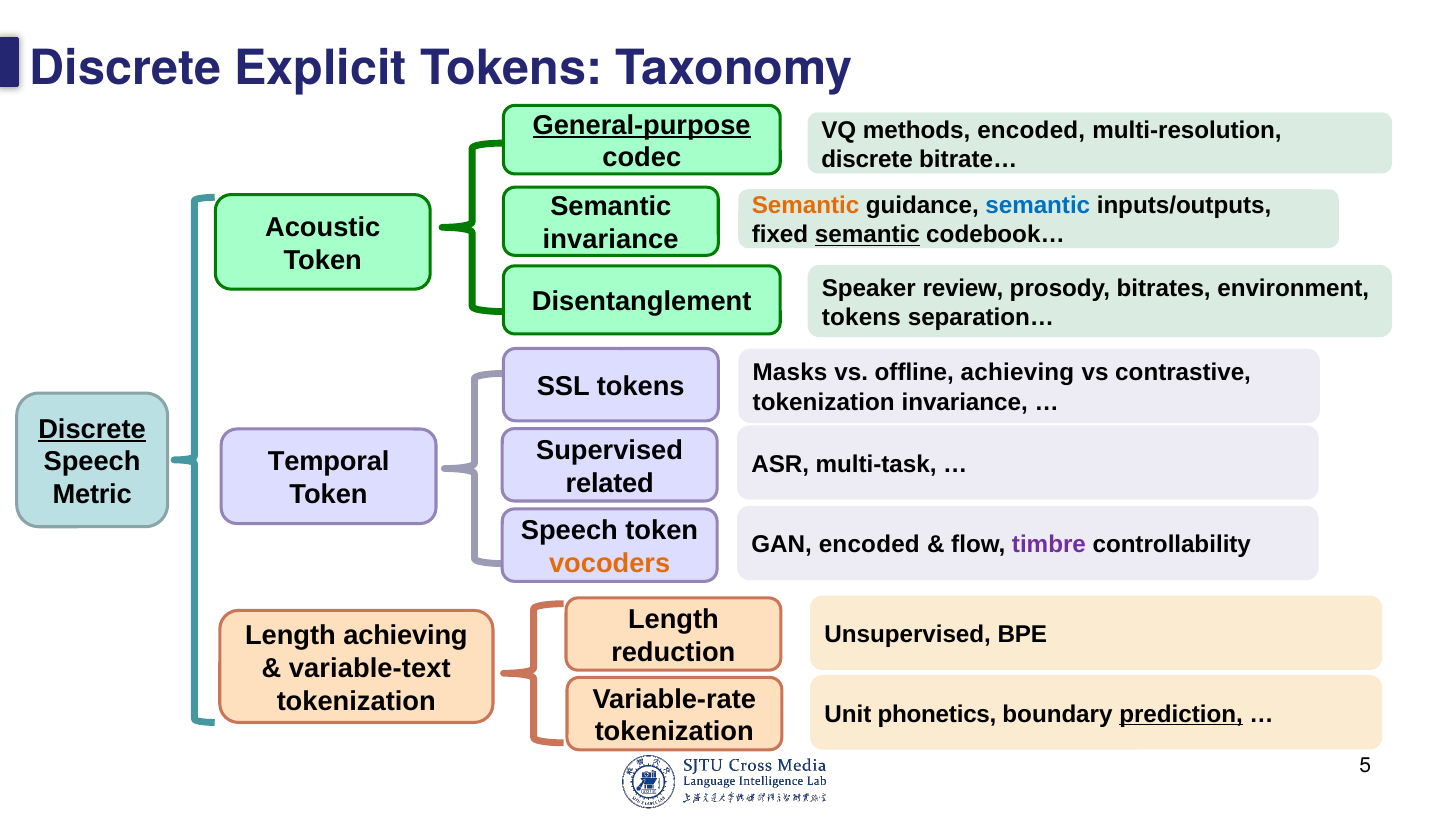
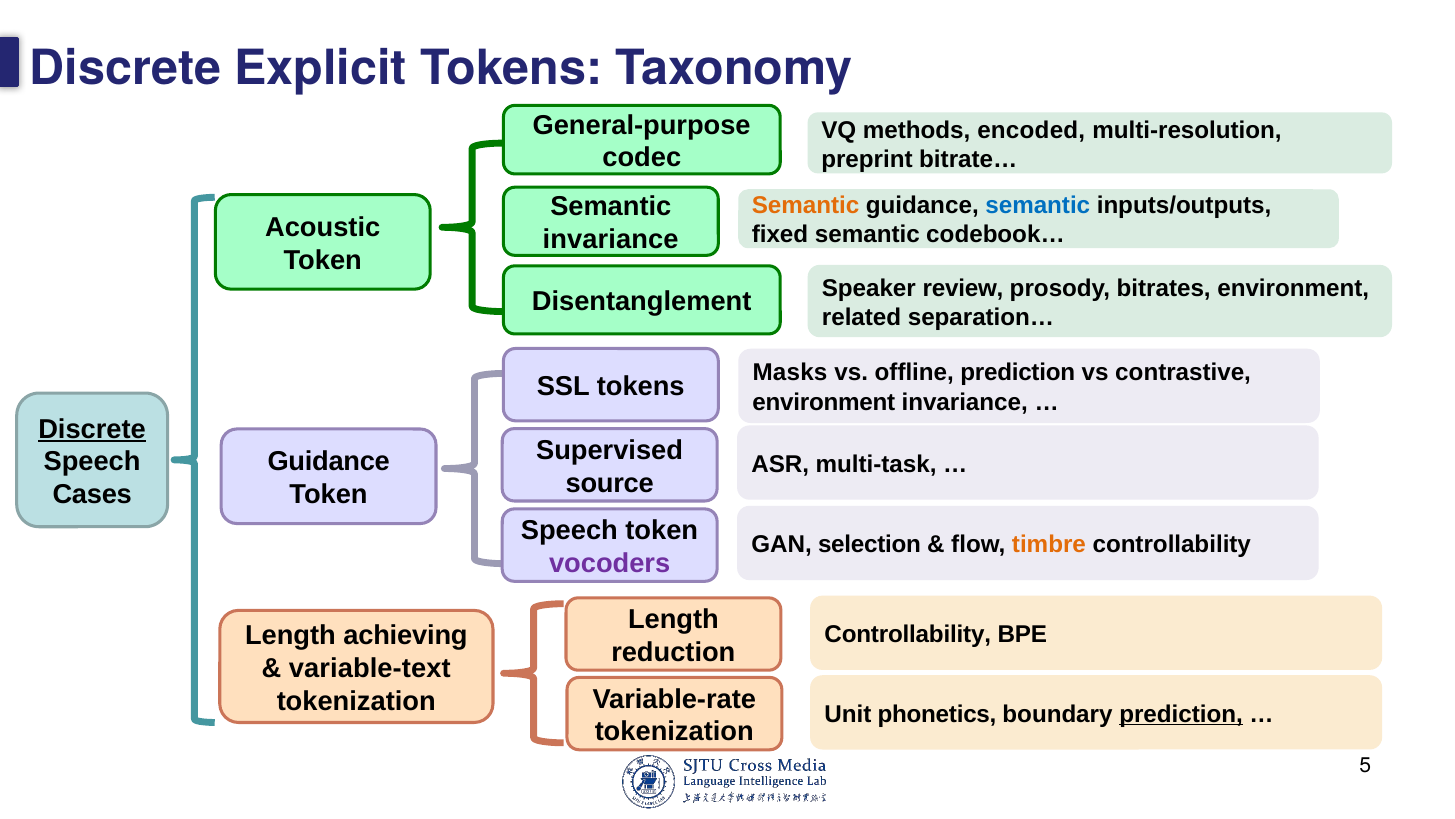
General-purpose underline: present -> none
discrete at (867, 159): discrete -> preprint
semantic at (867, 235) underline: present -> none
tokens at (861, 317): tokens -> related
offline achieving: achieving -> prediction
tokenization at (824, 402): tokenization -> environment
Temporal at (329, 461): Temporal -> Guidance
related: related -> source
Metric: Metric -> Cases
GAN encoded: encoded -> selection
timbre colour: purple -> orange
vocoders colour: orange -> purple
Unsupervised at (908, 634): Unsupervised -> Controllability
